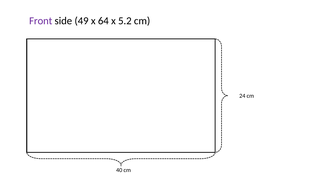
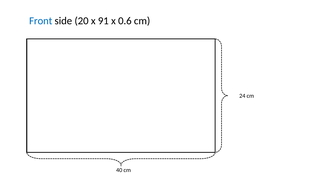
Front colour: purple -> blue
49: 49 -> 20
64: 64 -> 91
5.2: 5.2 -> 0.6
